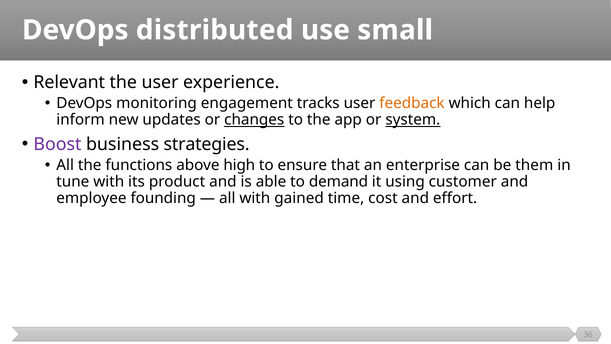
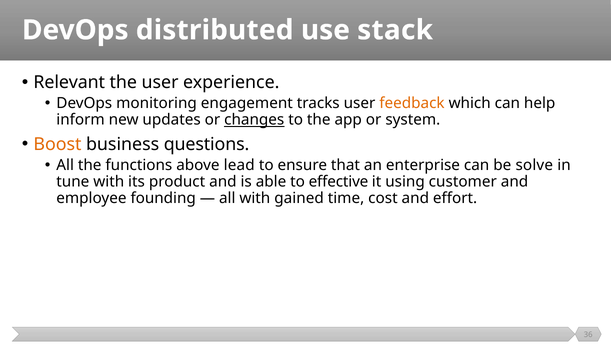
small: small -> stack
system underline: present -> none
Boost colour: purple -> orange
strategies: strategies -> questions
high: high -> lead
them: them -> solve
demand: demand -> effective
